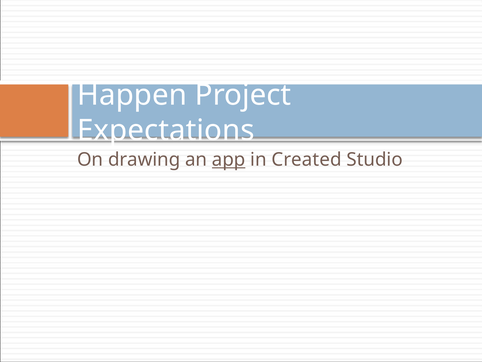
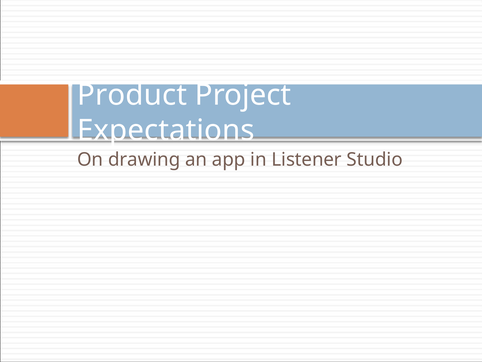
Happen: Happen -> Product
app underline: present -> none
Created: Created -> Listener
